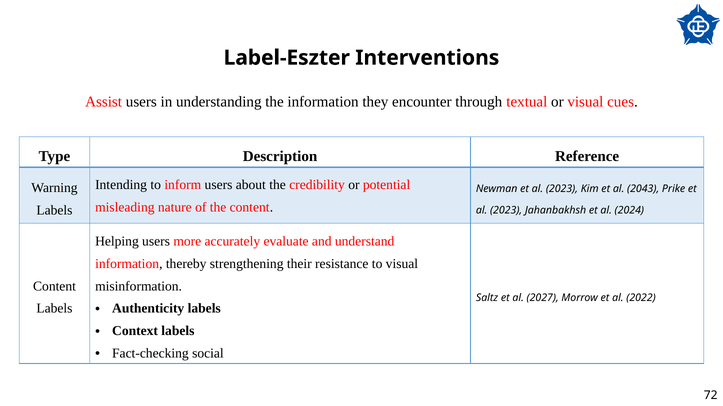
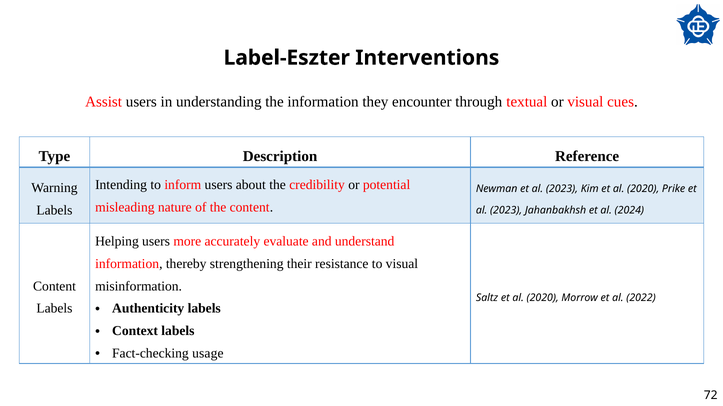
Kim et al 2043: 2043 -> 2020
Saltz et al 2027: 2027 -> 2020
social: social -> usage
